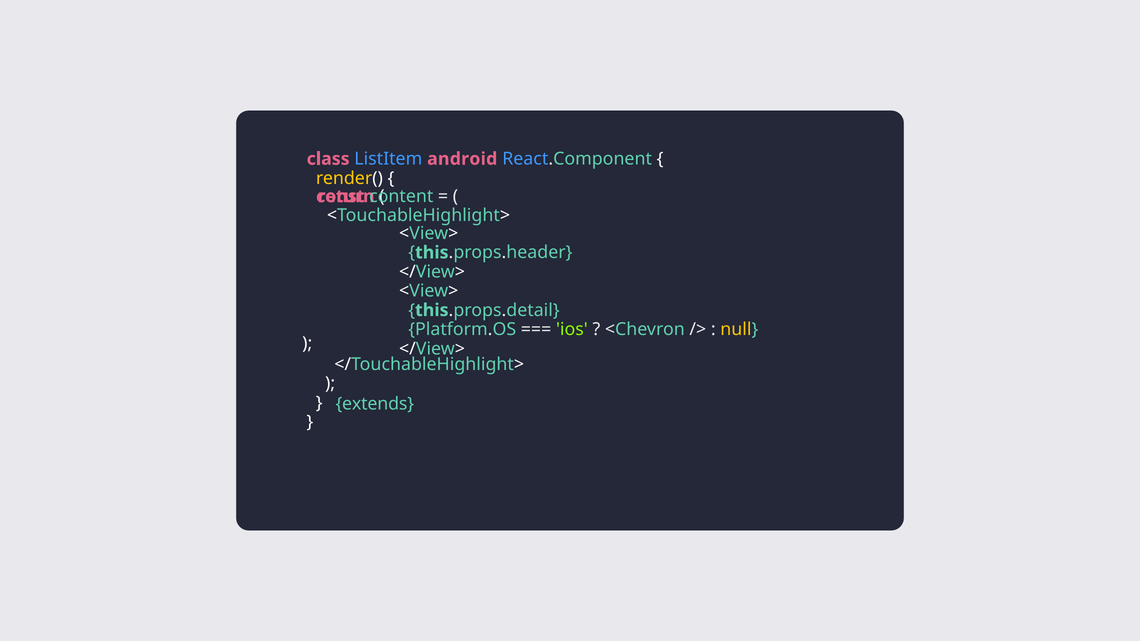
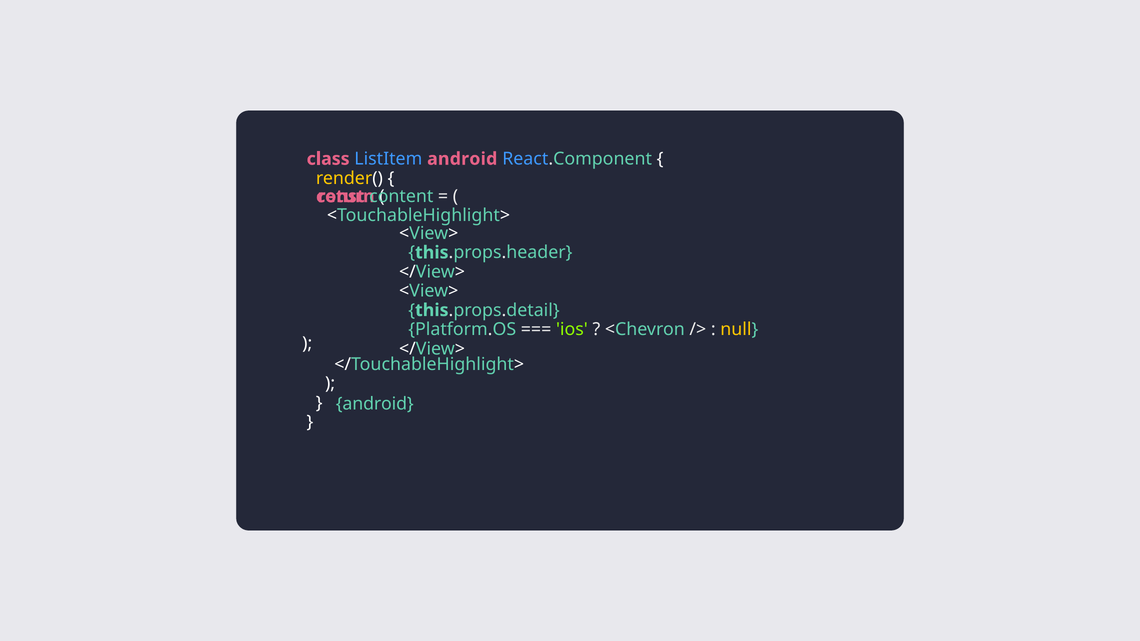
extends at (375, 404): extends -> android
